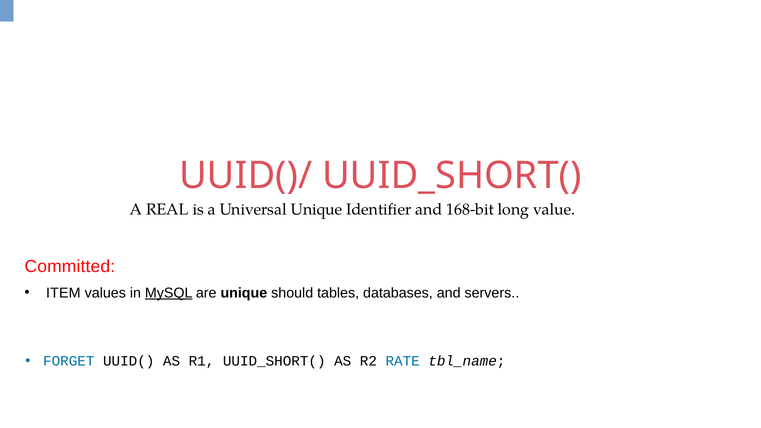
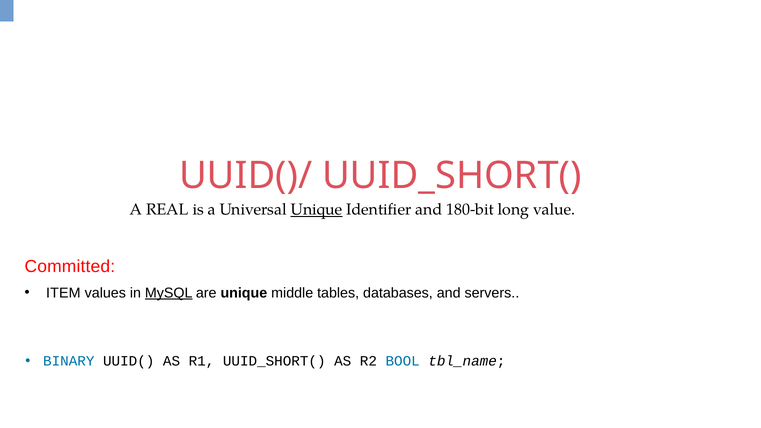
Unique at (317, 210) underline: none -> present
168-bit: 168-bit -> 180-bit
should: should -> middle
FORGET: FORGET -> BINARY
RATE: RATE -> BOOL
